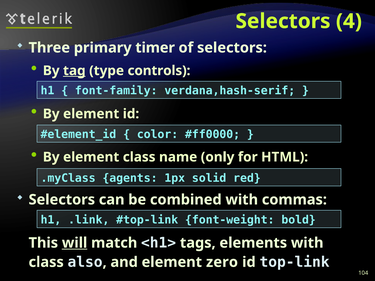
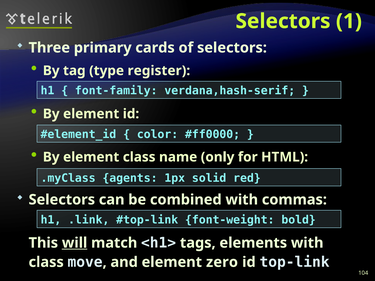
4: 4 -> 1
timer: timer -> cards
tag underline: present -> none
controls: controls -> register
also: also -> move
